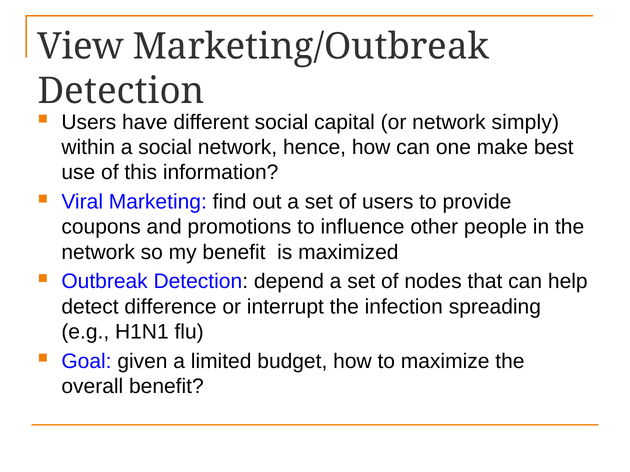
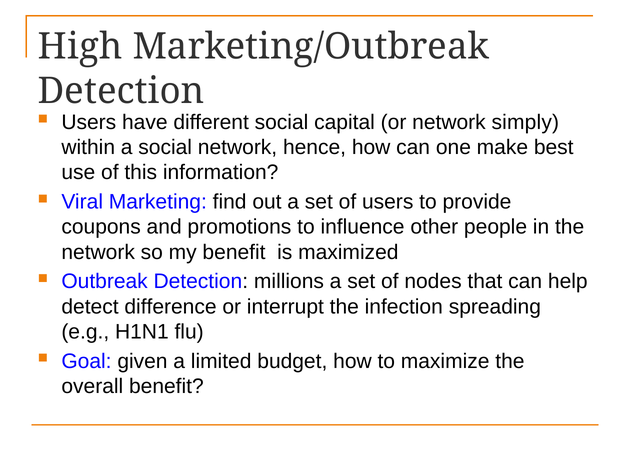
View: View -> High
depend: depend -> millions
